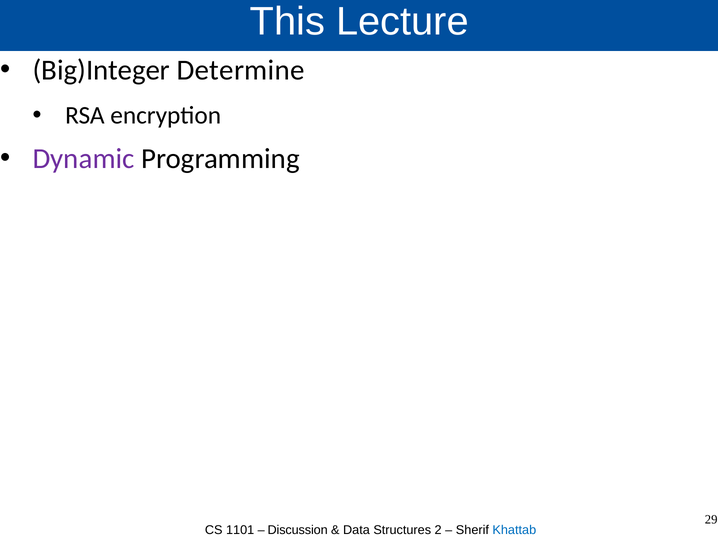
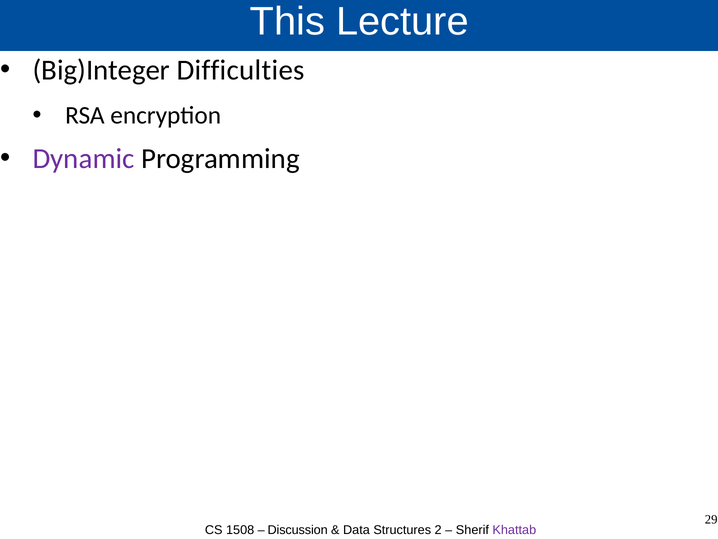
Determine: Determine -> Difficulties
1101: 1101 -> 1508
Khattab colour: blue -> purple
